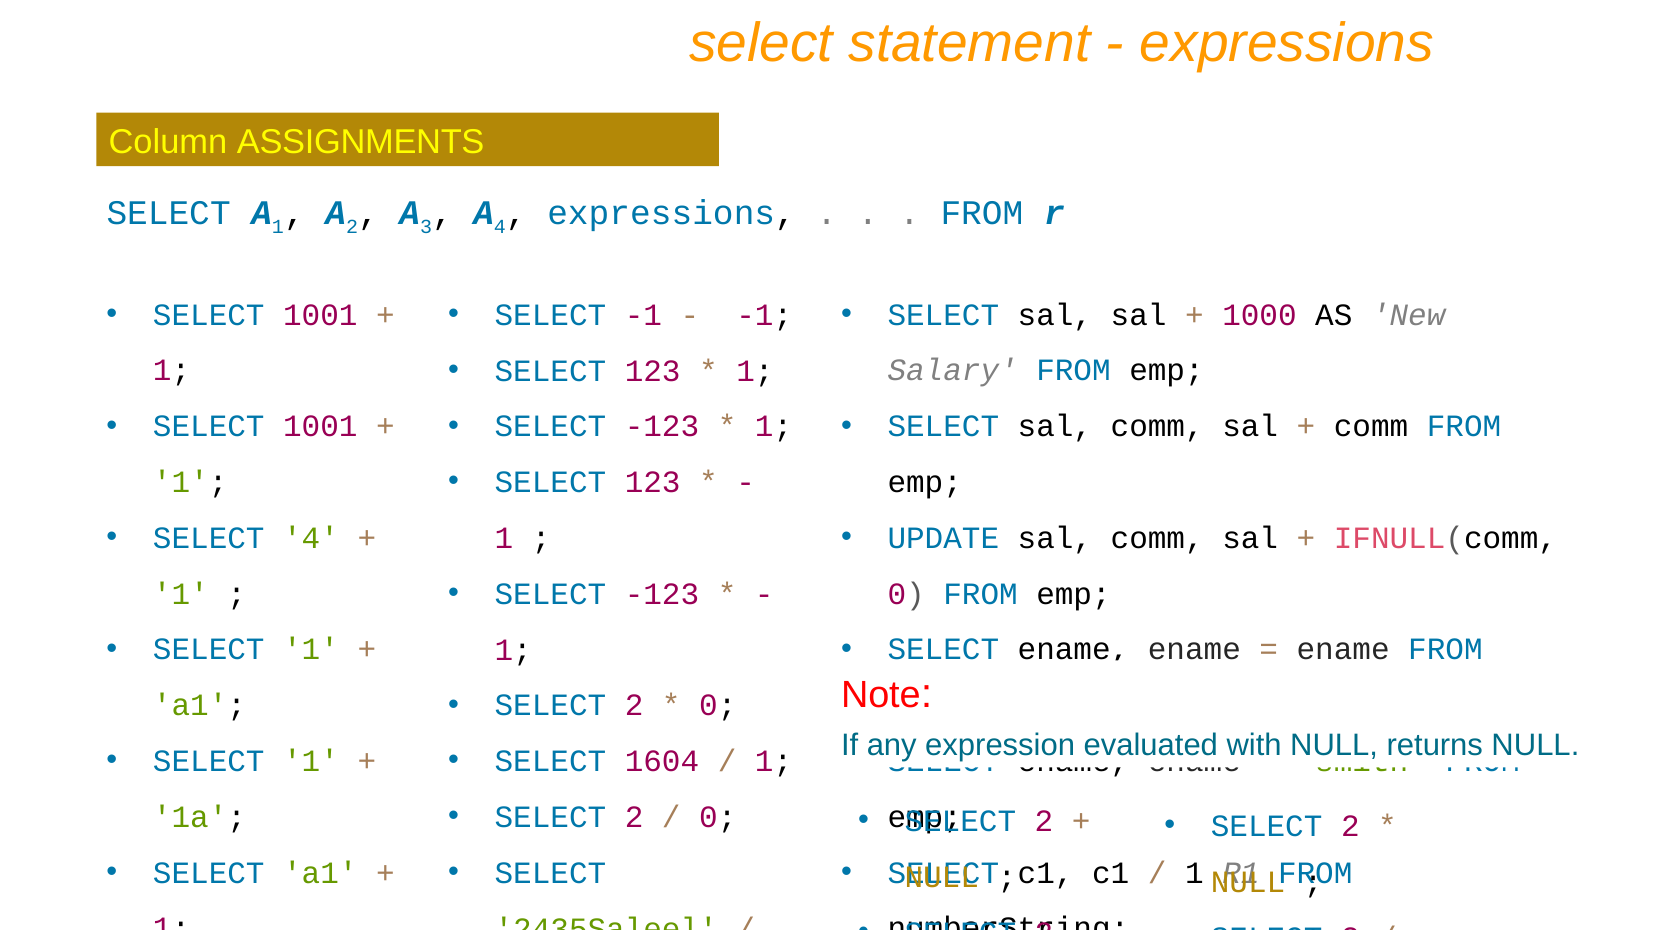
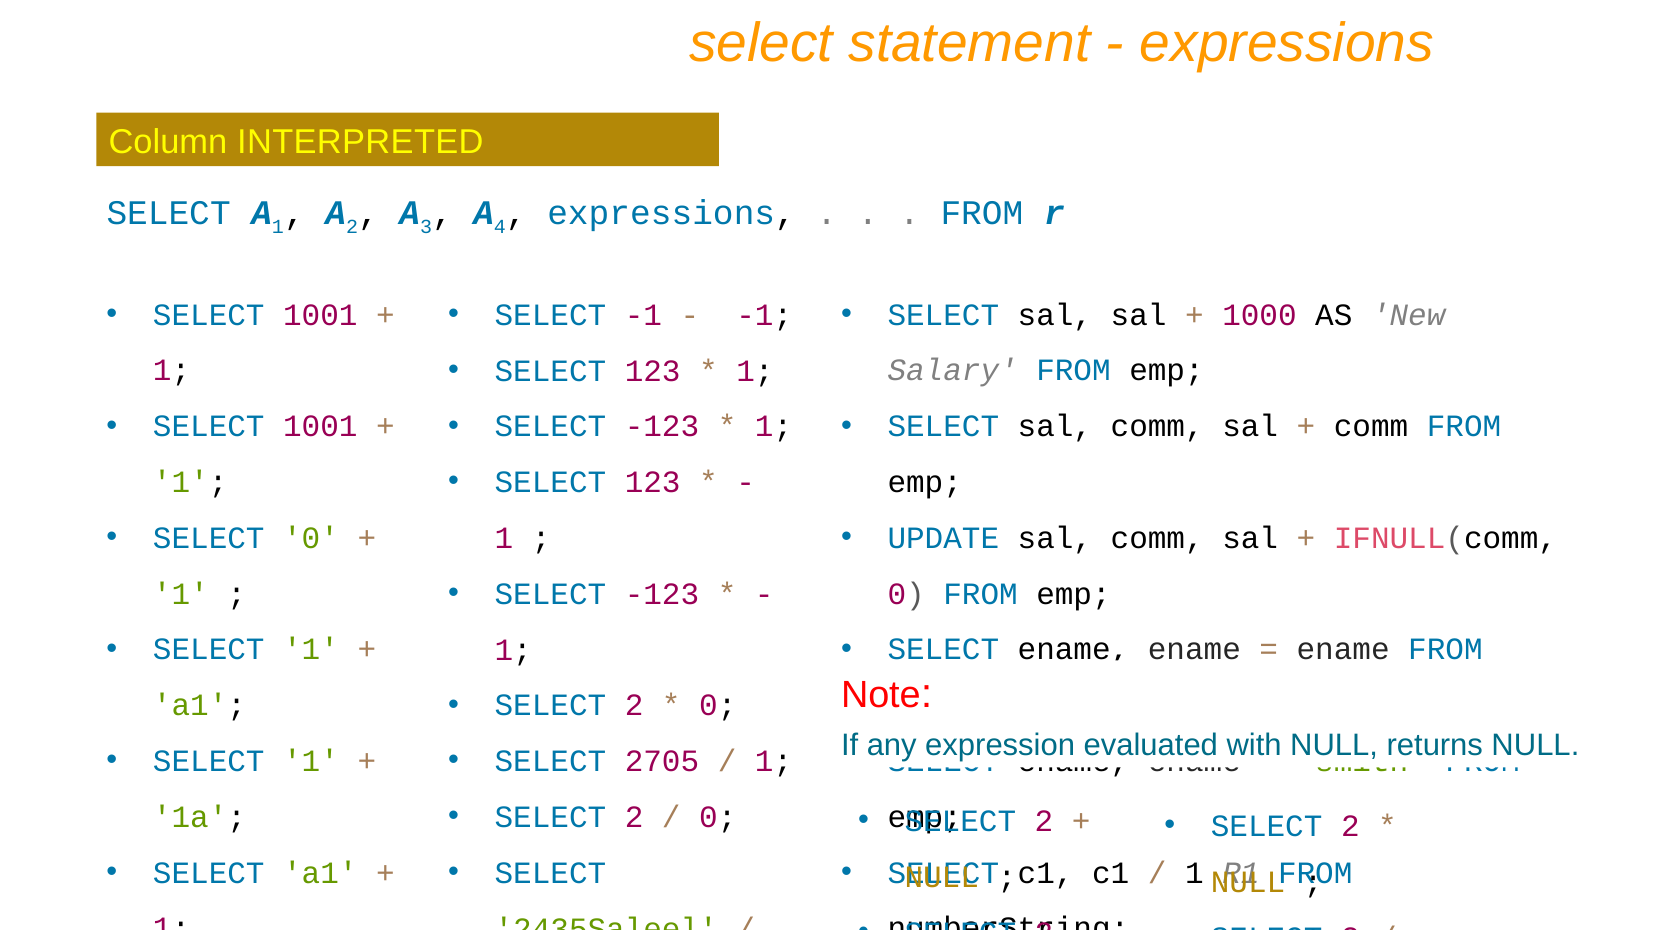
ASSIGNMENTS: ASSIGNMENTS -> INTERPRETED
SELECT 4: 4 -> 0
1604: 1604 -> 2705
